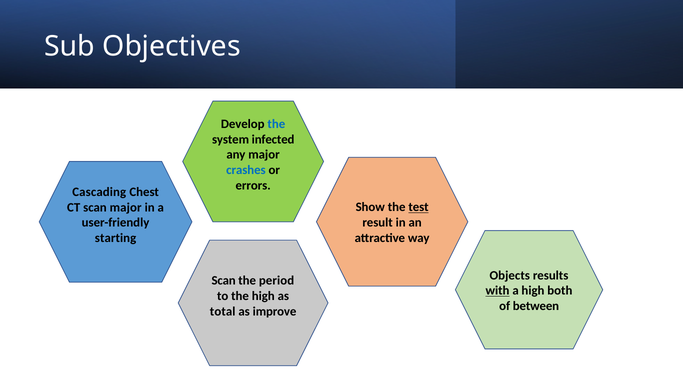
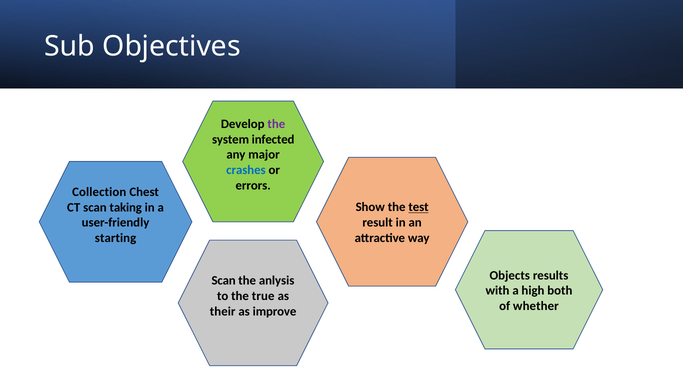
the at (276, 124) colour: blue -> purple
Cascading: Cascading -> Collection
scan major: major -> taking
period: period -> anlysis
with underline: present -> none
the high: high -> true
between: between -> whether
total: total -> their
